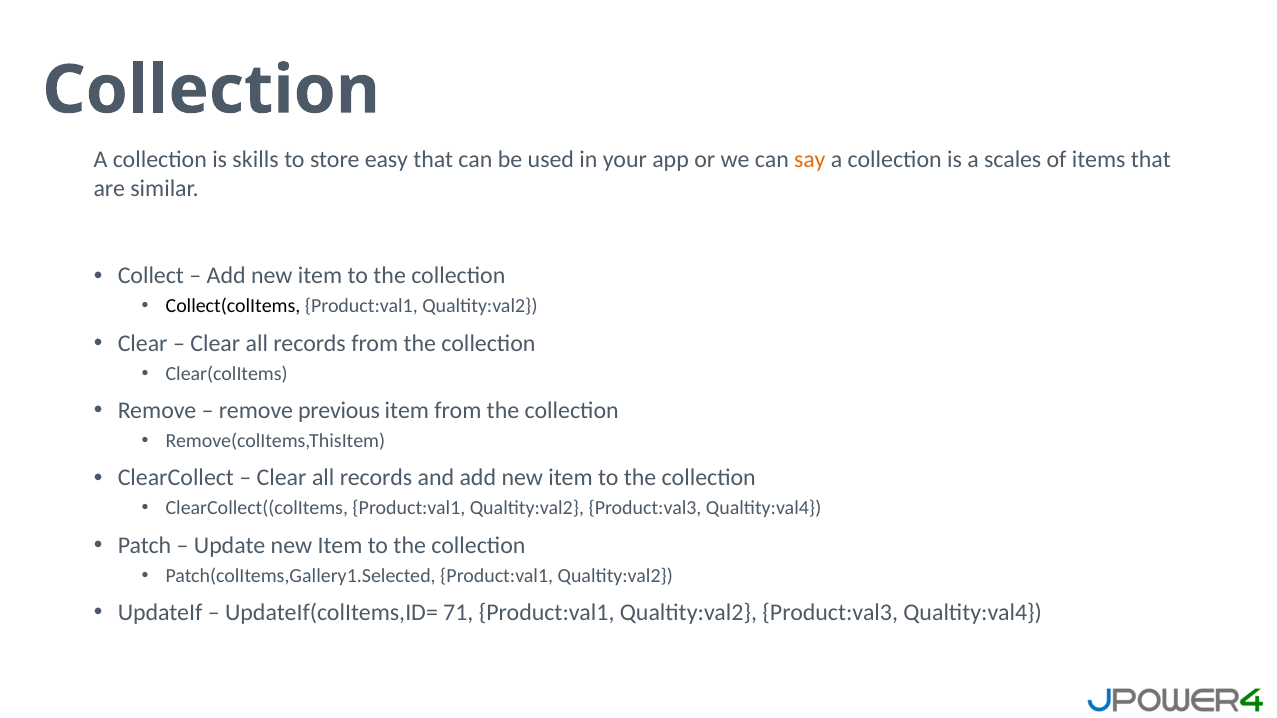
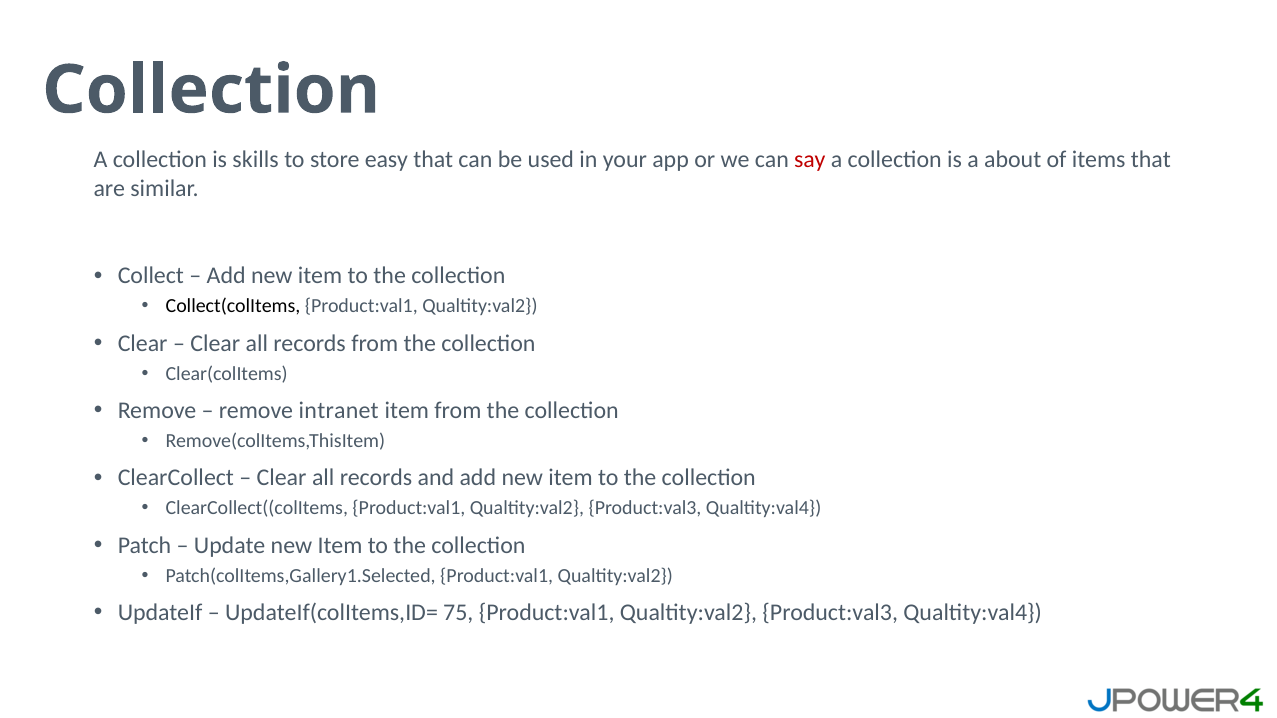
say colour: orange -> red
scales: scales -> about
previous: previous -> intranet
71: 71 -> 75
